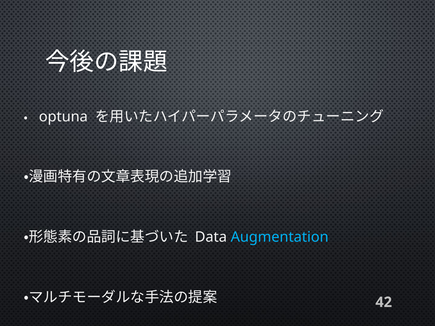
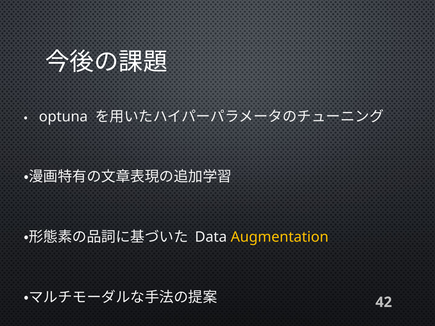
Augmentation colour: light blue -> yellow
